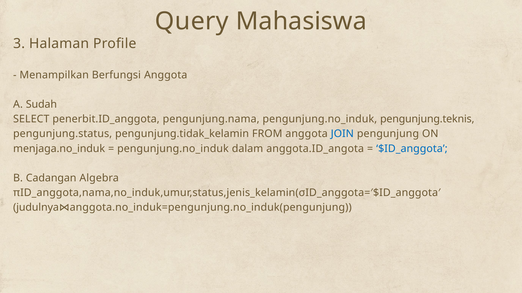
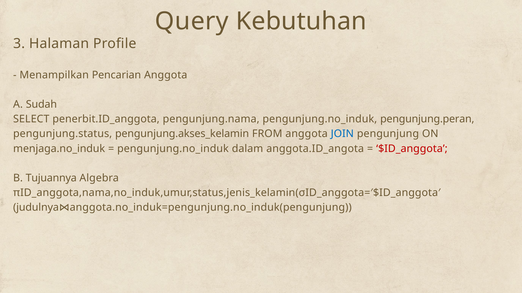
Mahasiswa: Mahasiswa -> Kebutuhan
Berfungsi: Berfungsi -> Pencarian
pengunjung.teknis: pengunjung.teknis -> pengunjung.peran
pengunjung.tidak_kelamin: pengunjung.tidak_kelamin -> pengunjung.akses_kelamin
$ID_anggota colour: blue -> red
Cadangan: Cadangan -> Tujuannya
